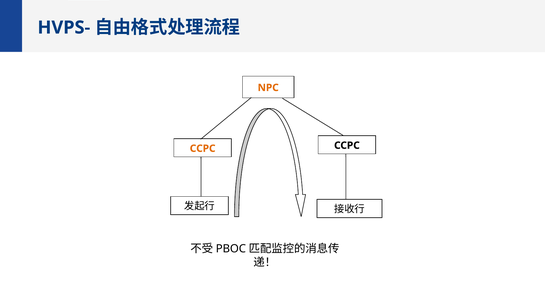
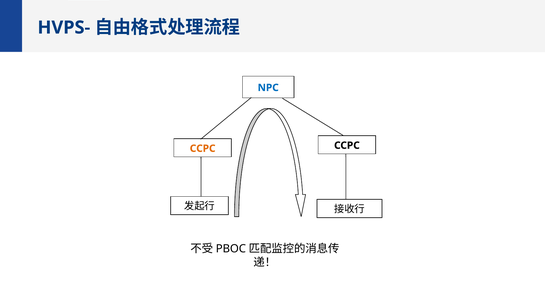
NPC colour: orange -> blue
